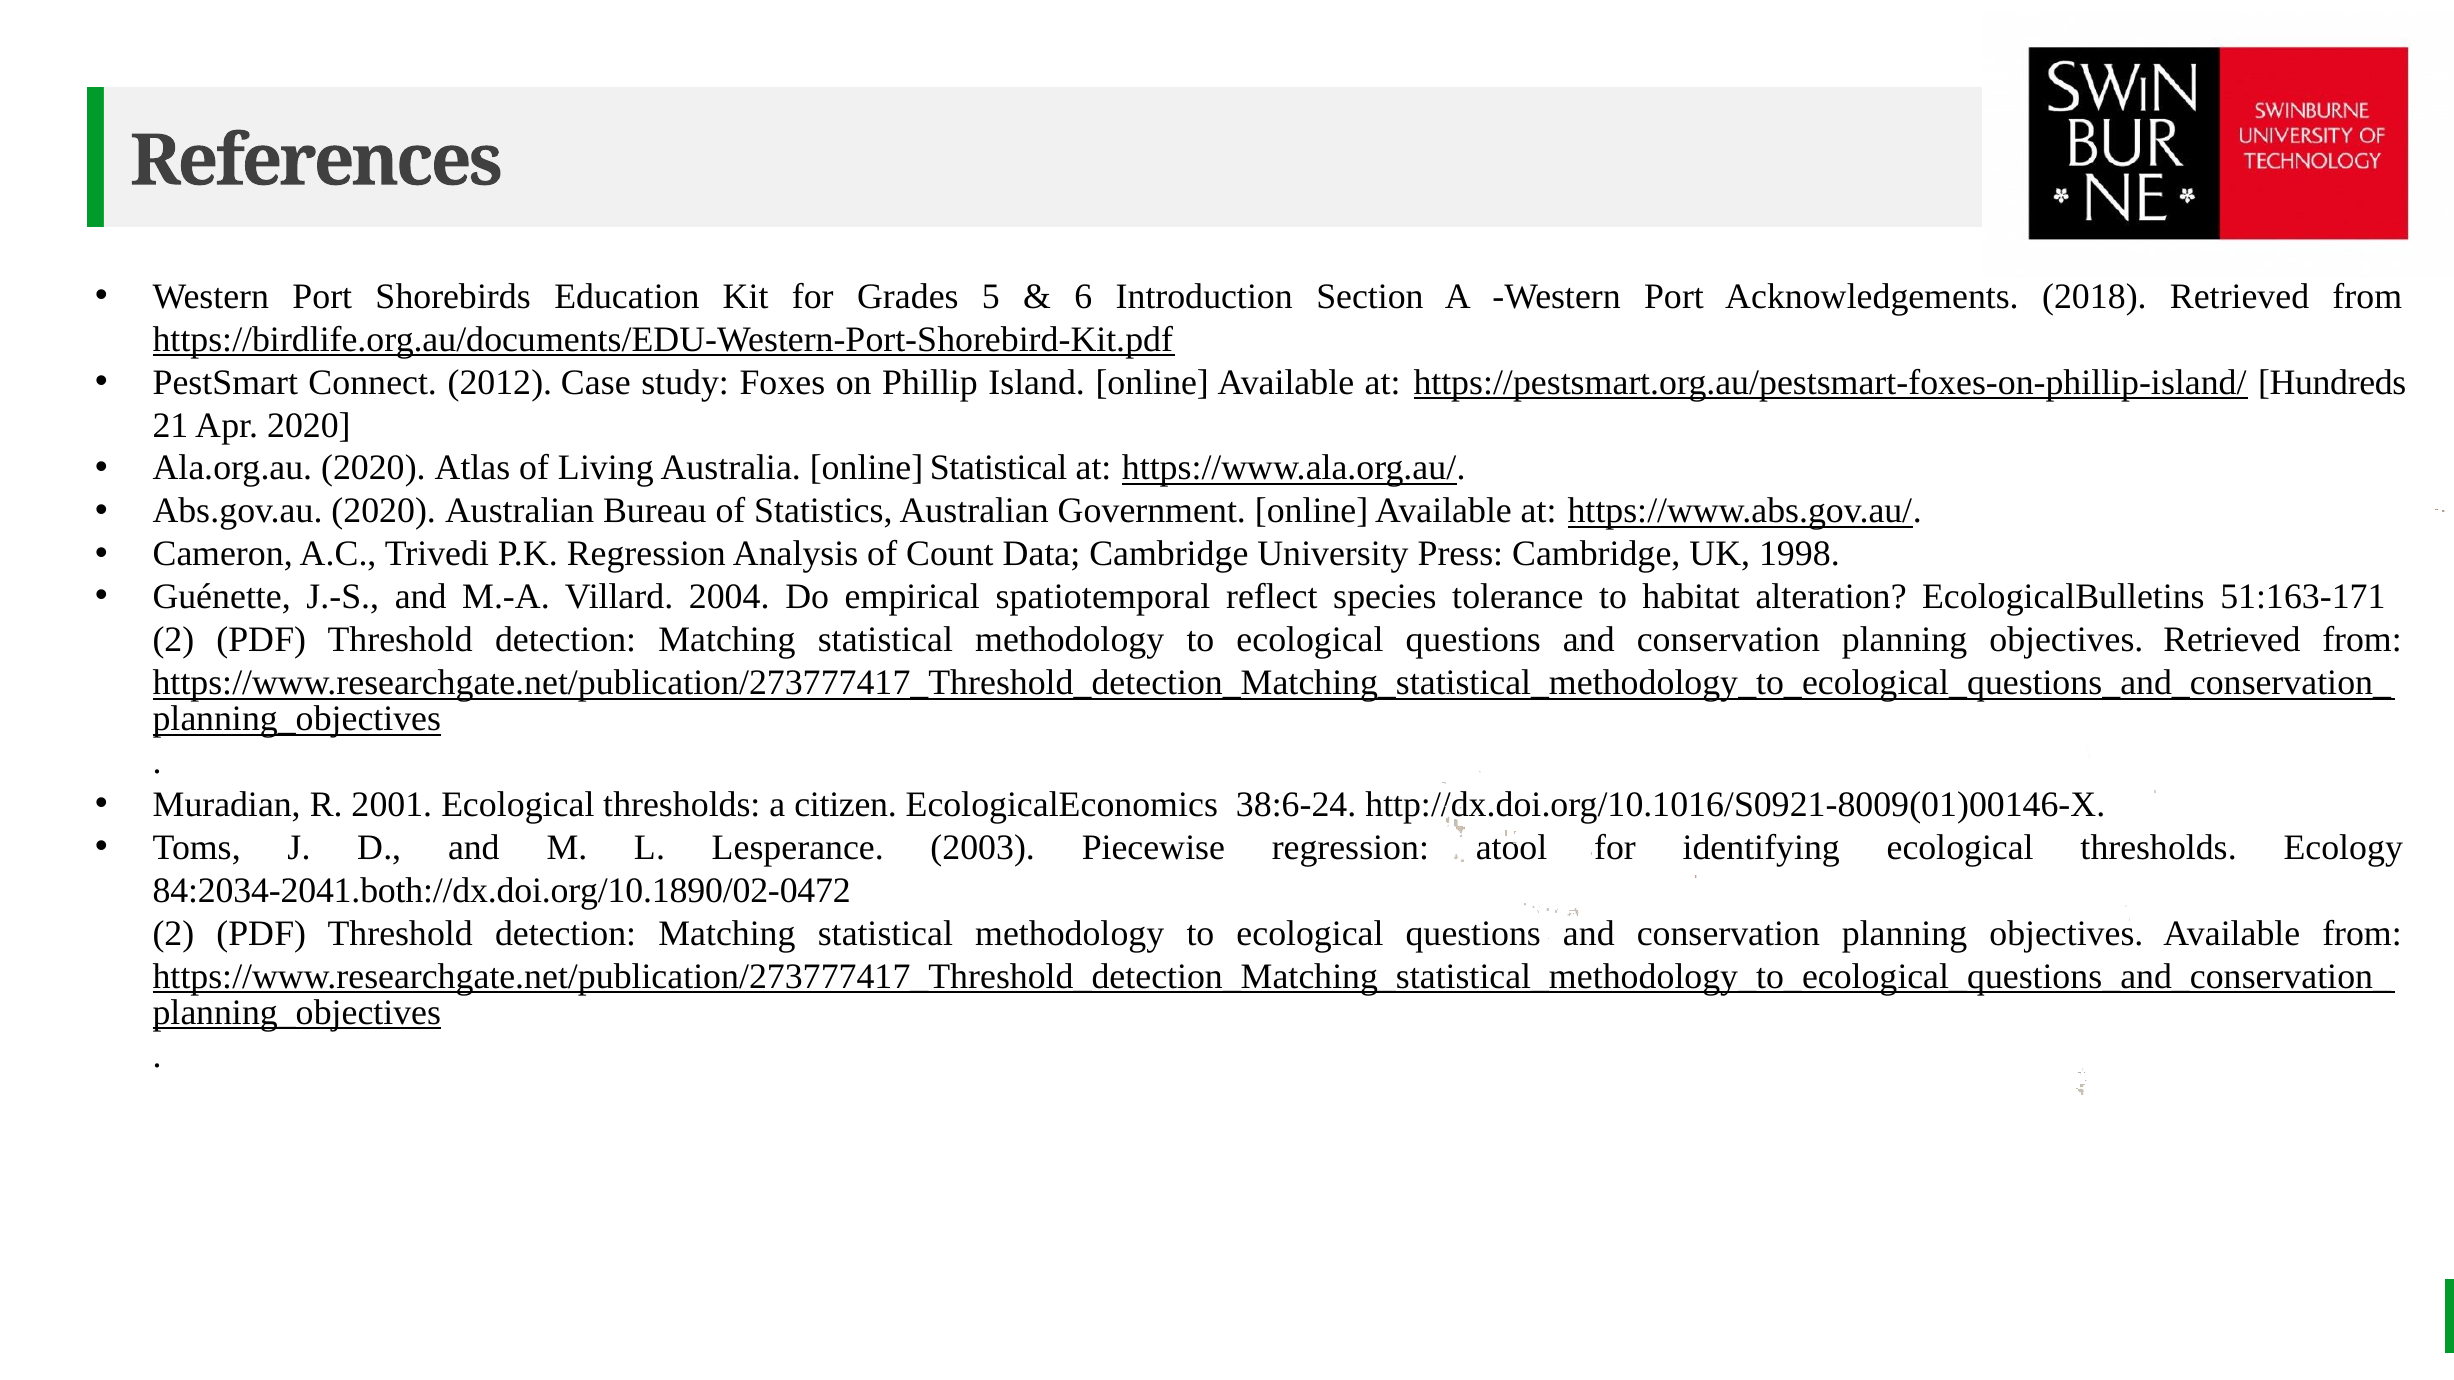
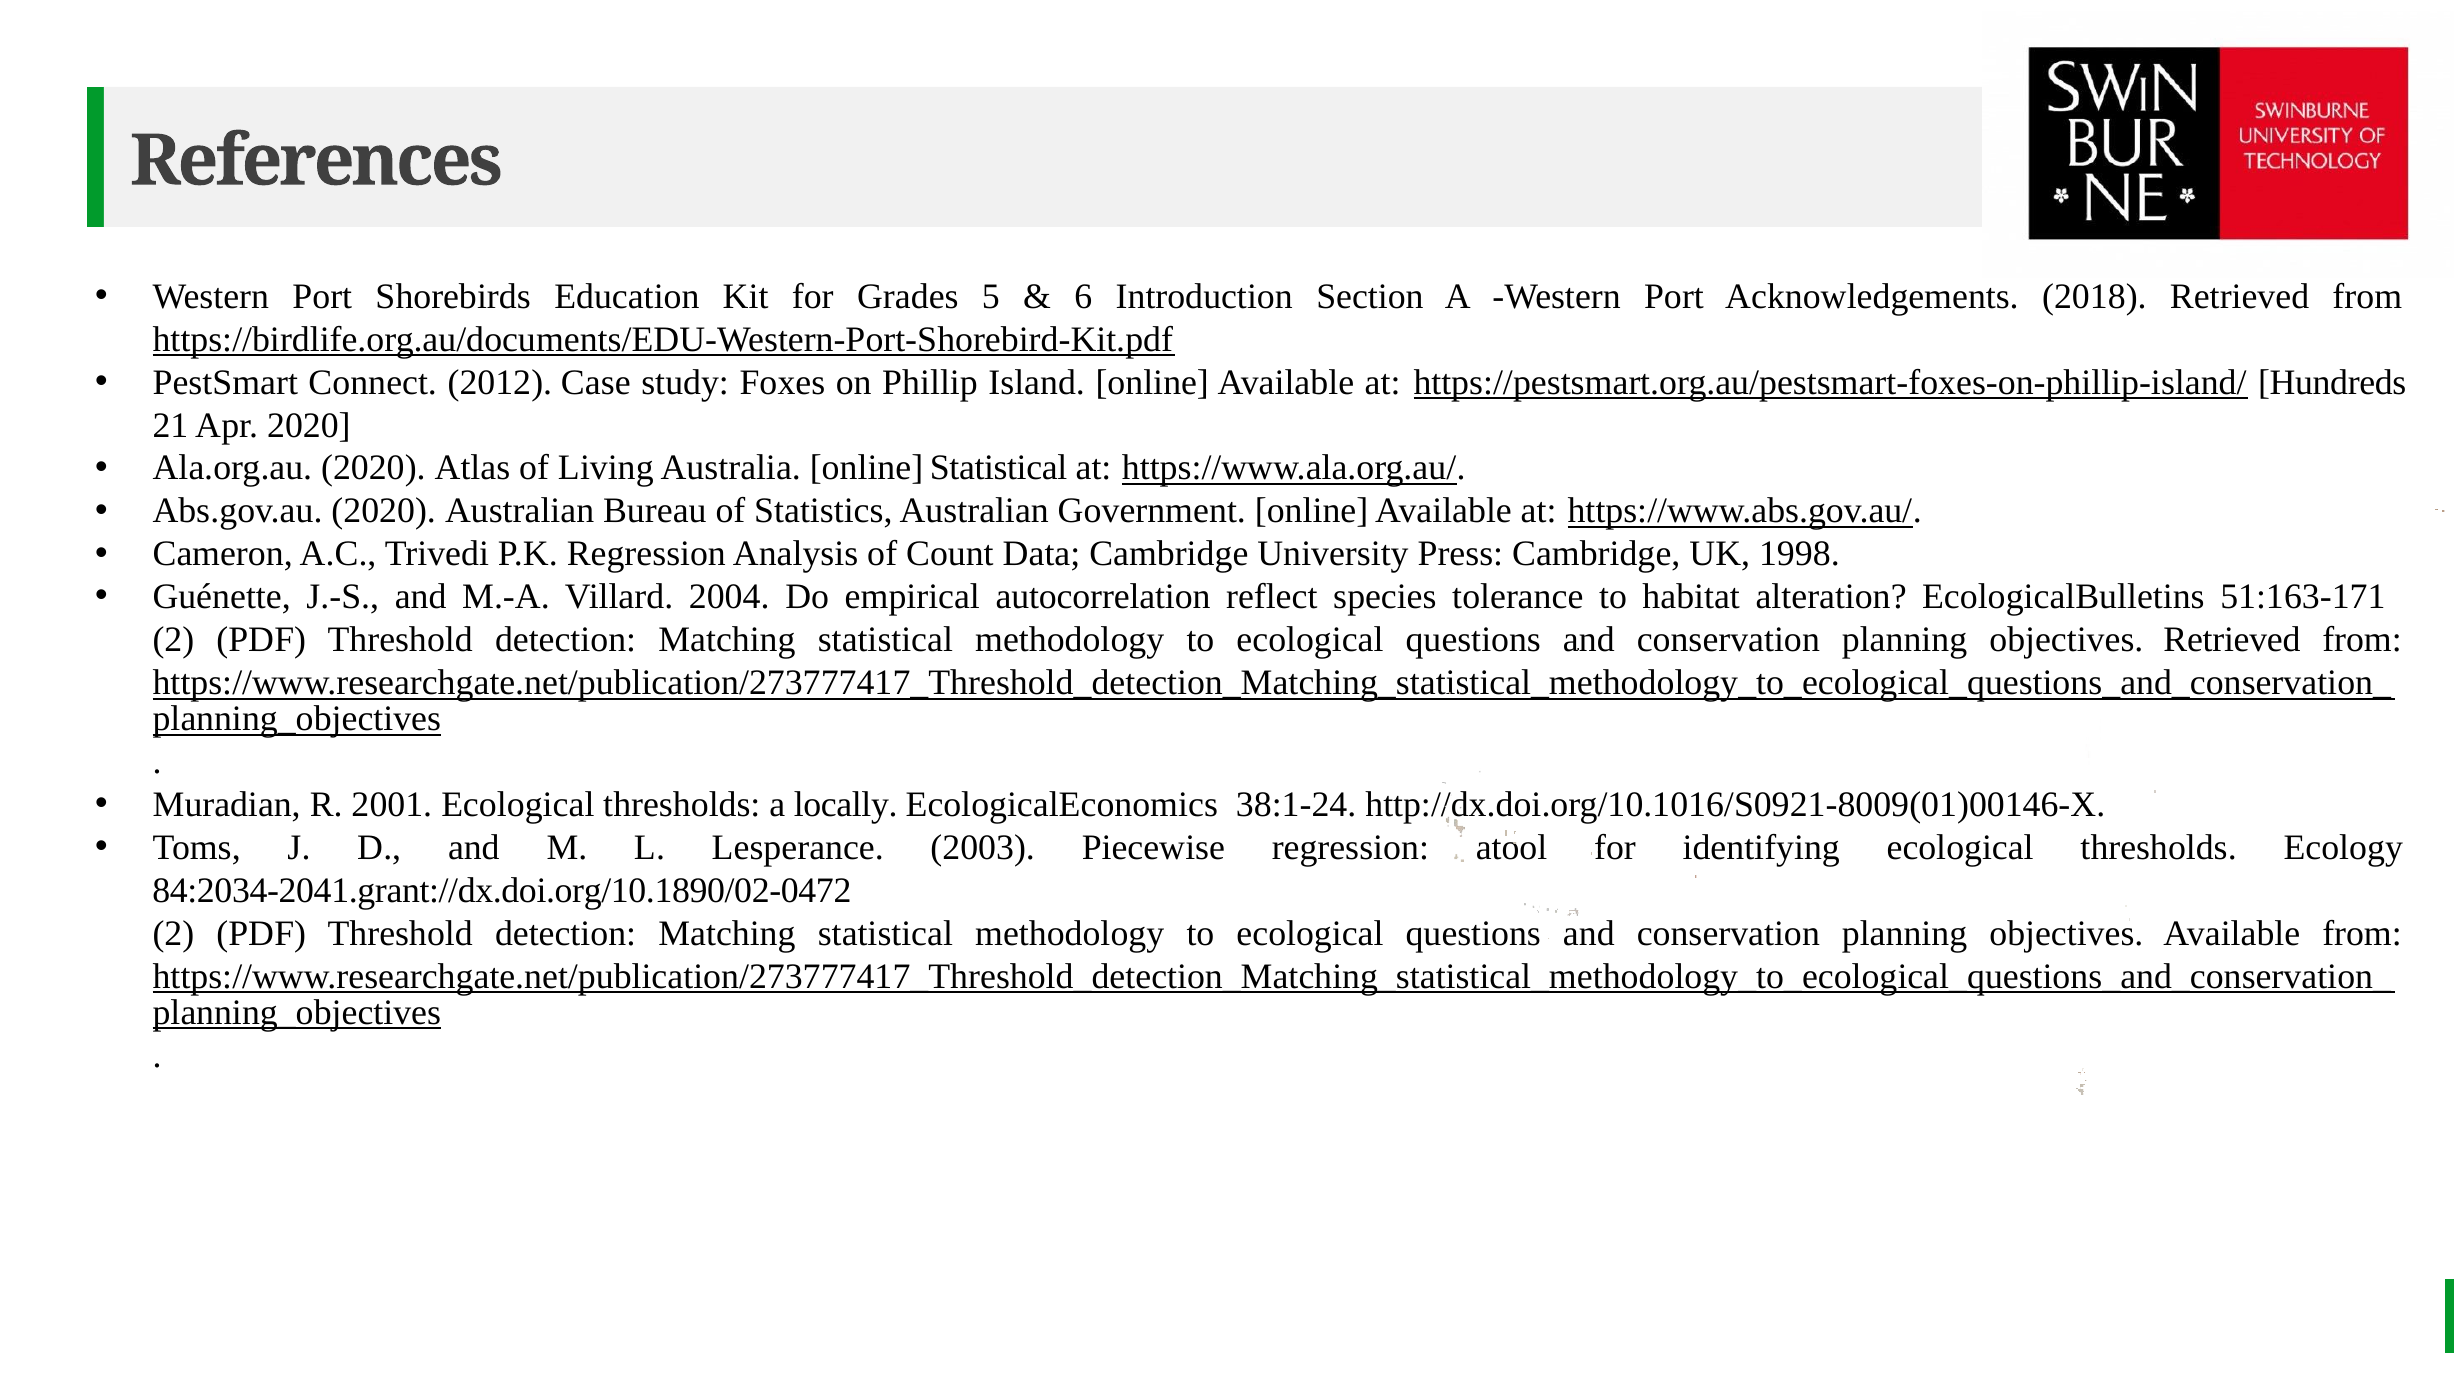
spatiotemporal: spatiotemporal -> autocorrelation
citizen: citizen -> locally
38:6-24: 38:6-24 -> 38:1-24
84:2034-2041.both://dx.doi.org/10.1890/02-0472: 84:2034-2041.both://dx.doi.org/10.1890/02-0472 -> 84:2034-2041.grant://dx.doi.org/10.1890/02-0472
